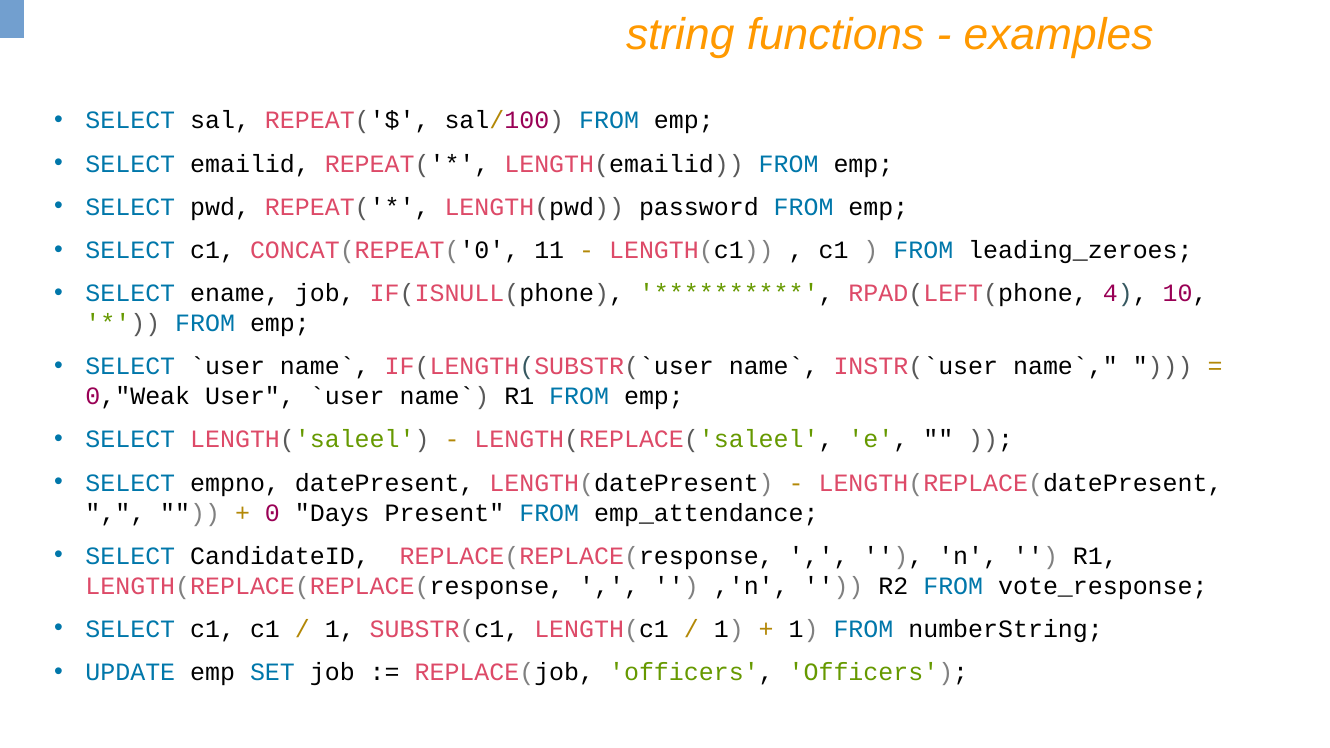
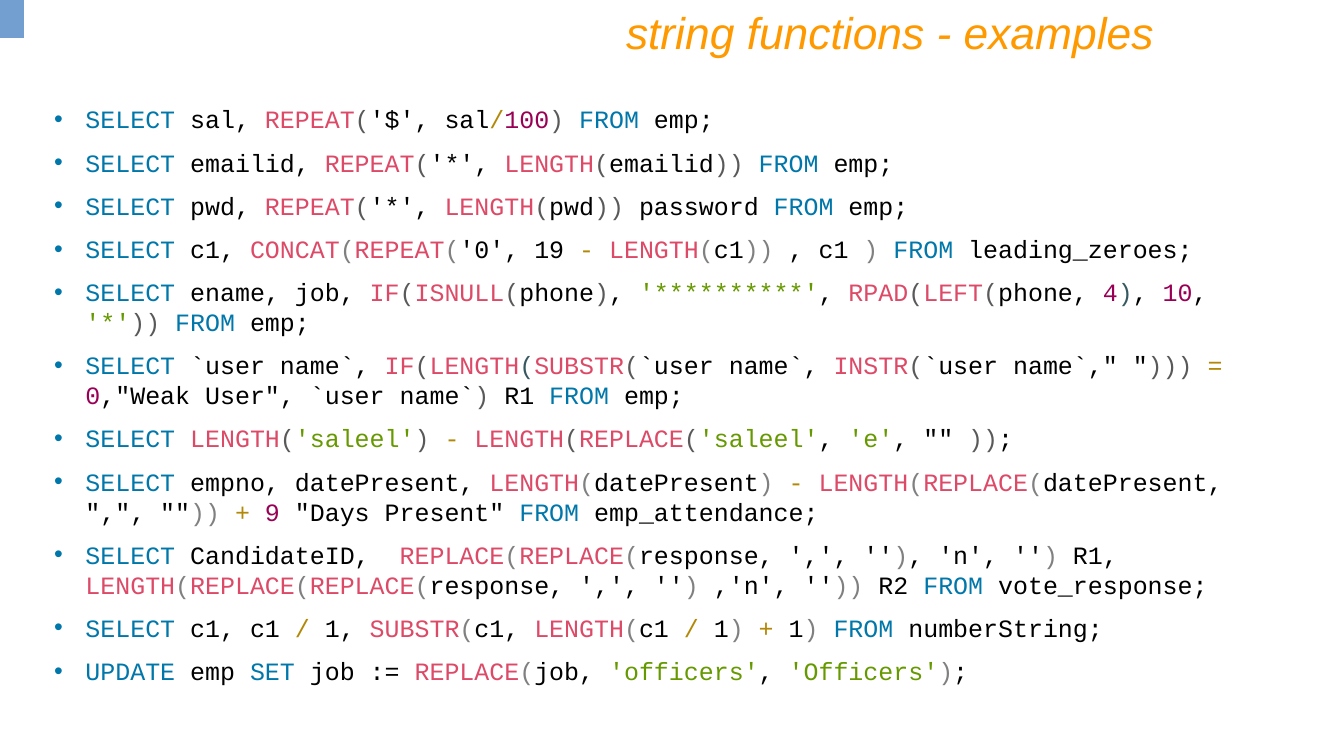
11: 11 -> 19
0: 0 -> 9
